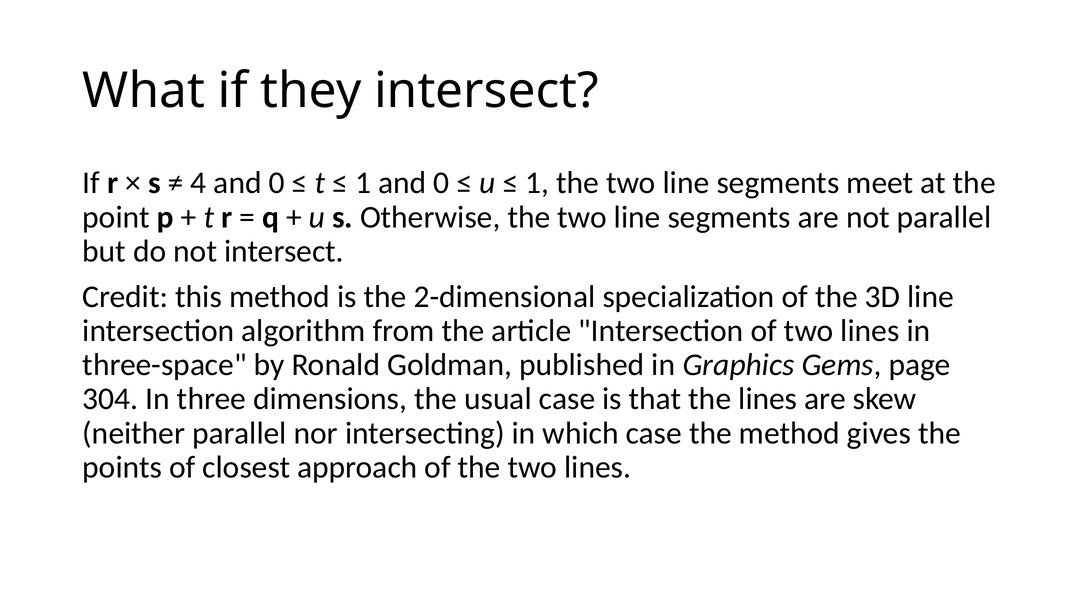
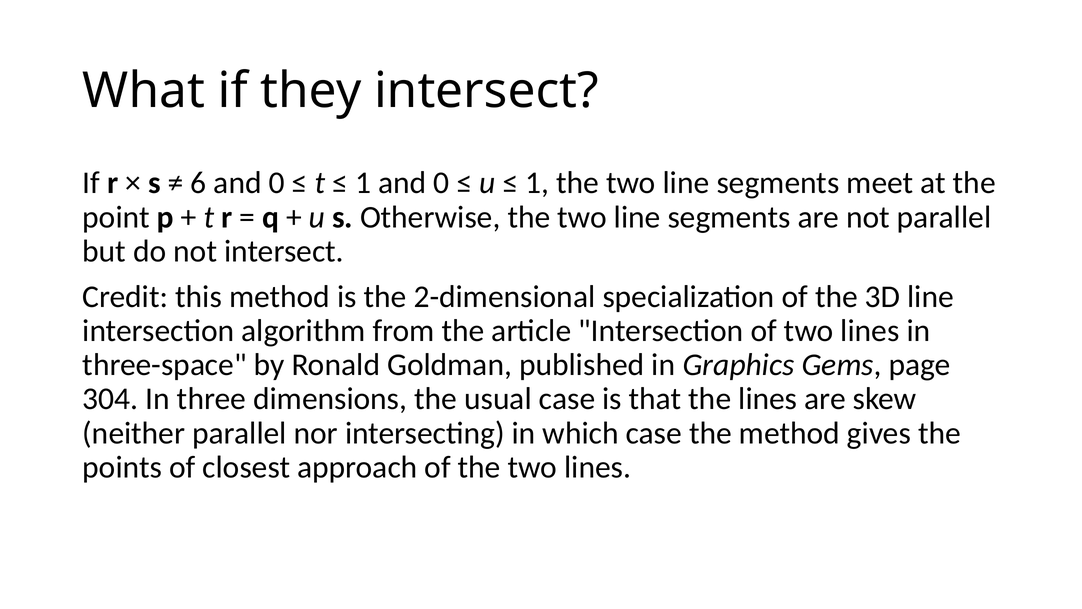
4: 4 -> 6
